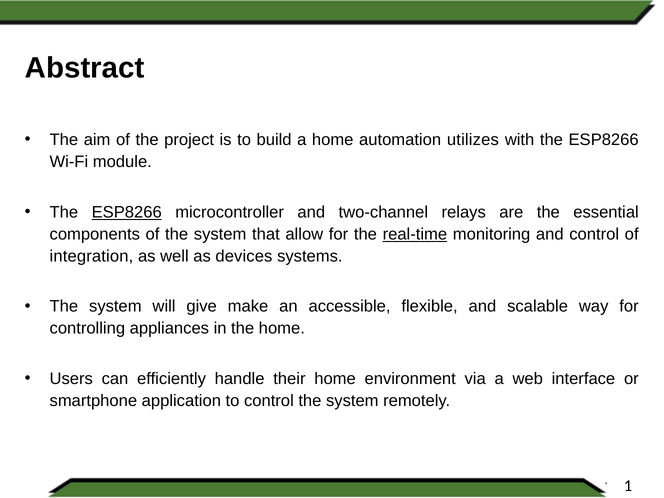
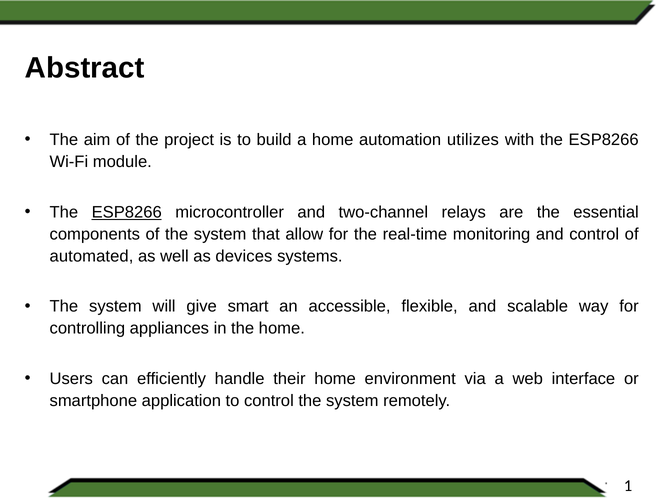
real-time underline: present -> none
integration: integration -> automated
make: make -> smart
